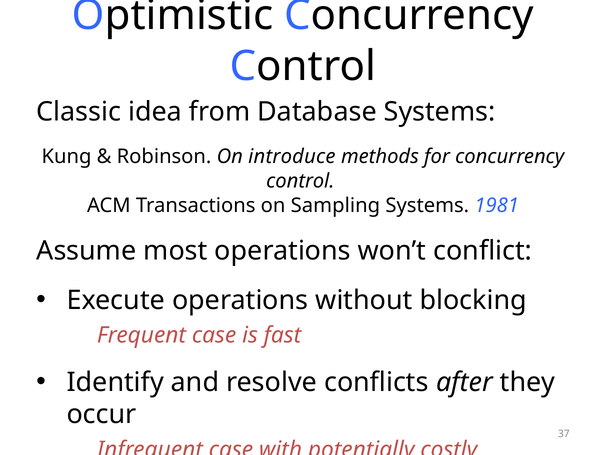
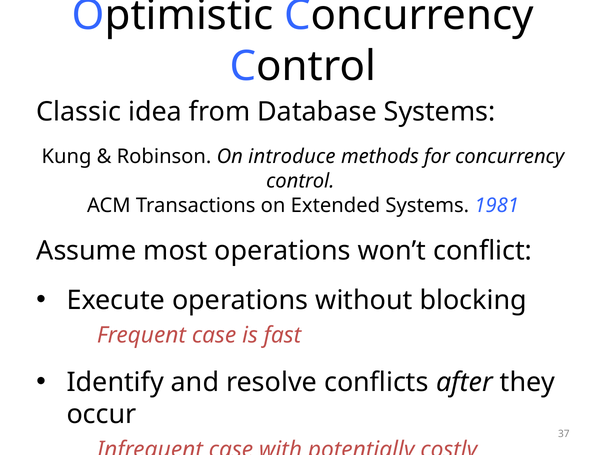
Sampling: Sampling -> Extended
